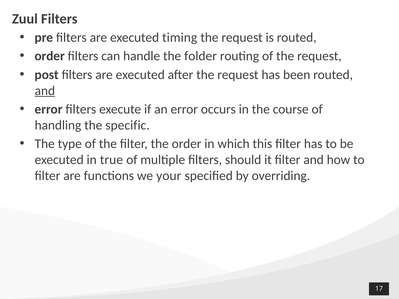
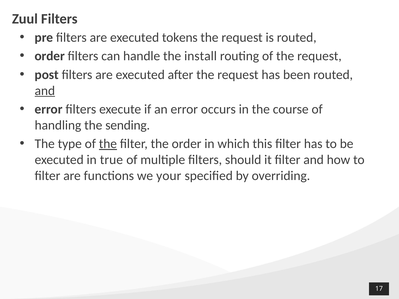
timing: timing -> tokens
folder: folder -> install
specific: specific -> sending
the at (108, 144) underline: none -> present
